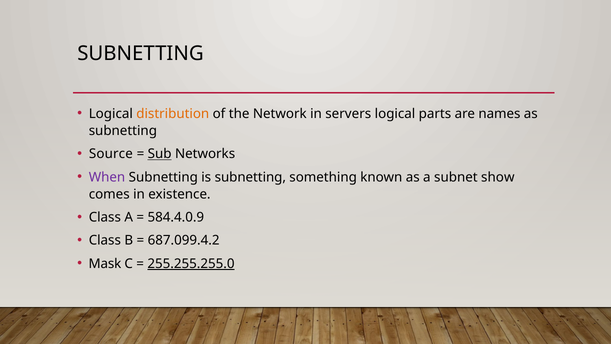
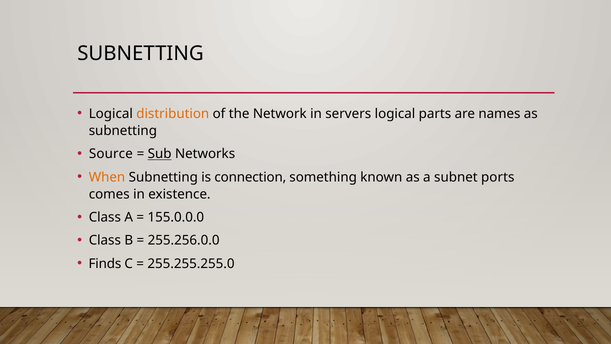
When colour: purple -> orange
is subnetting: subnetting -> connection
show: show -> ports
584.4.0.9: 584.4.0.9 -> 155.0.0.0
687.099.4.2: 687.099.4.2 -> 255.256.0.0
Mask: Mask -> Finds
255.255.255.0 underline: present -> none
